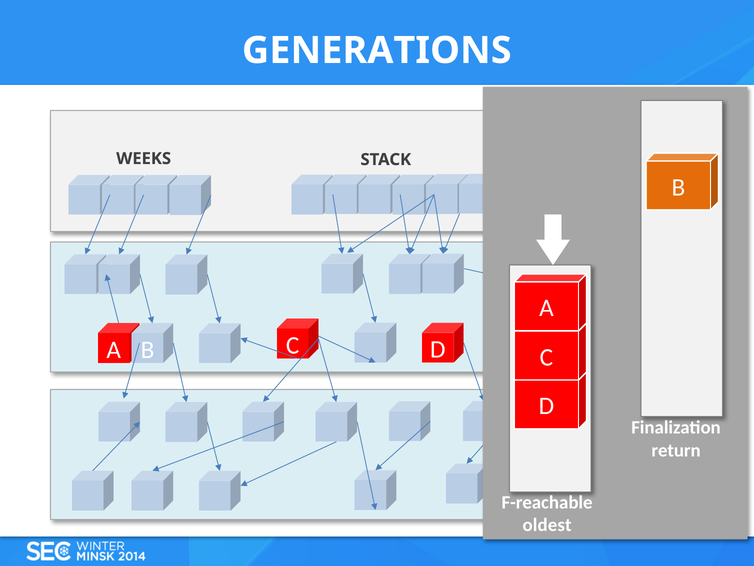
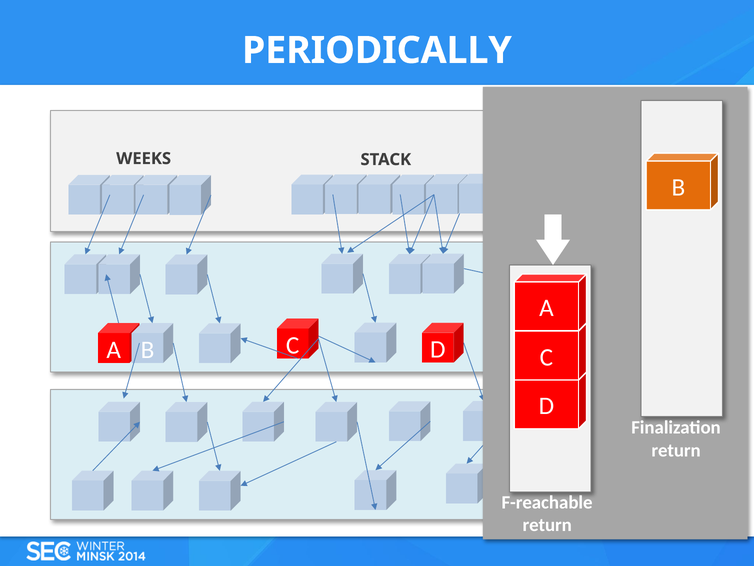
GENERATIONS: GENERATIONS -> PERIODICALLY
oldest at (547, 524): oldest -> return
